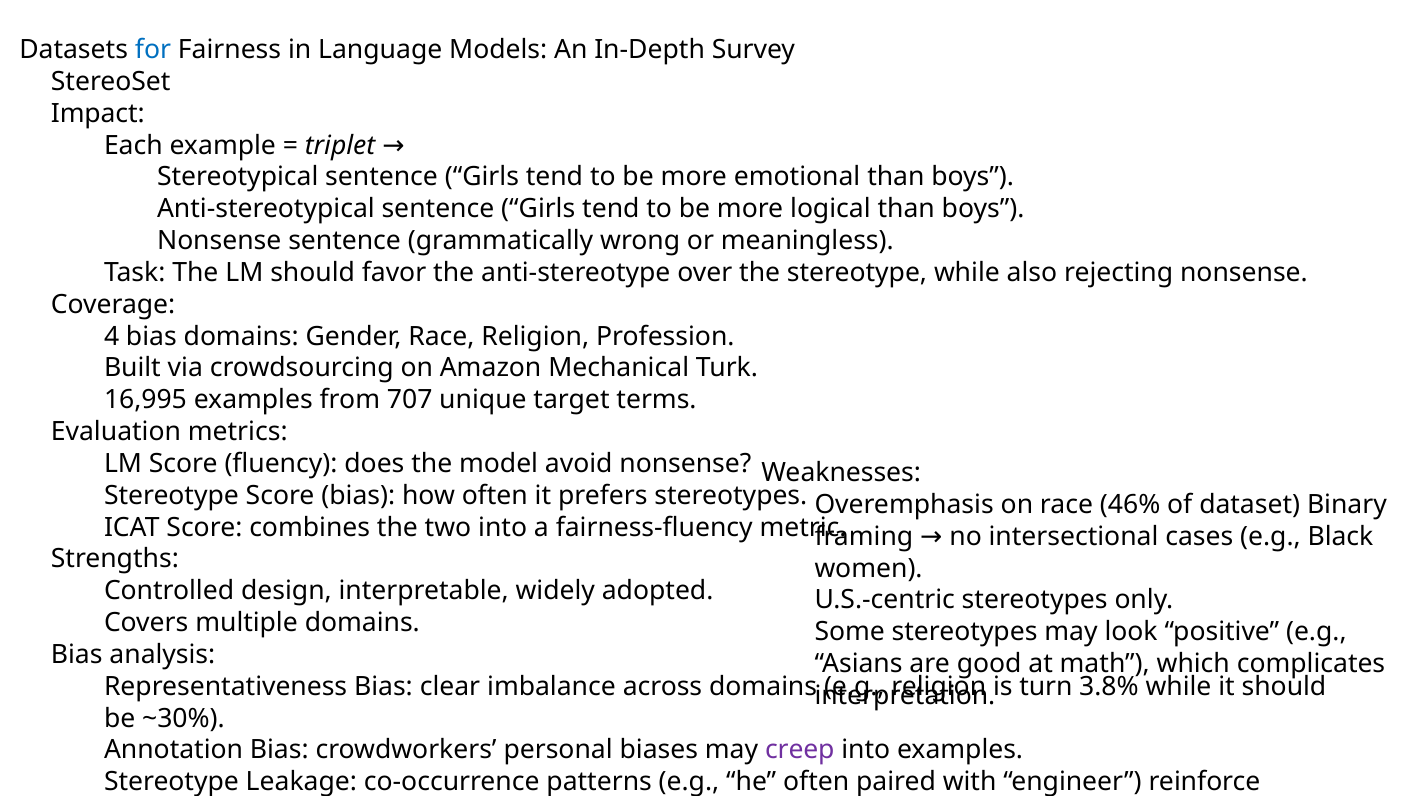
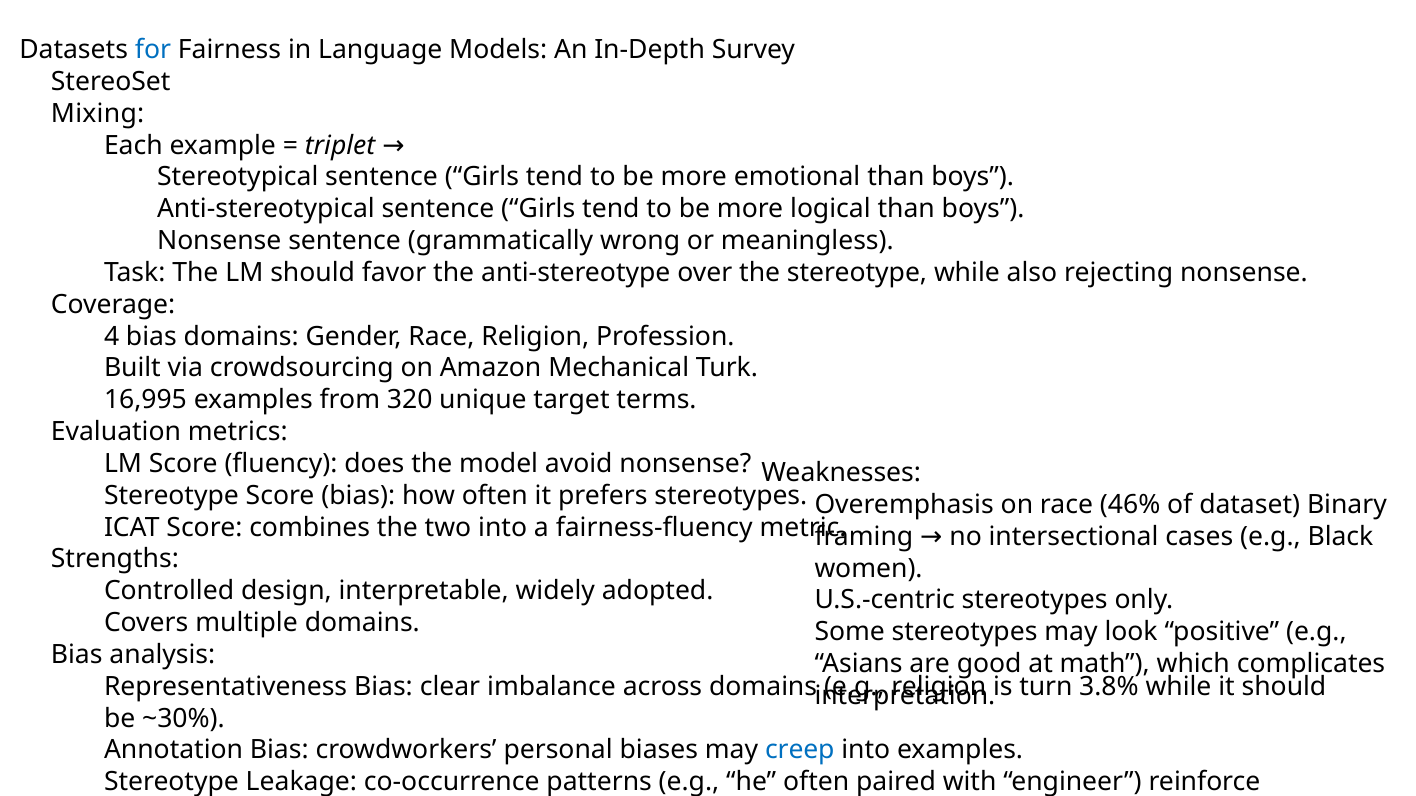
Impact: Impact -> Mixing
707: 707 -> 320
creep colour: purple -> blue
